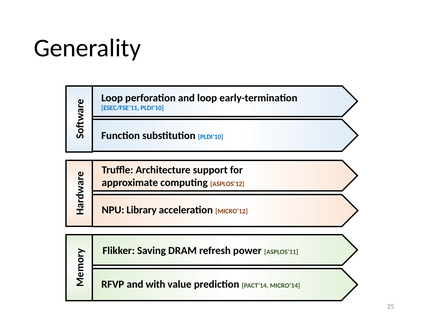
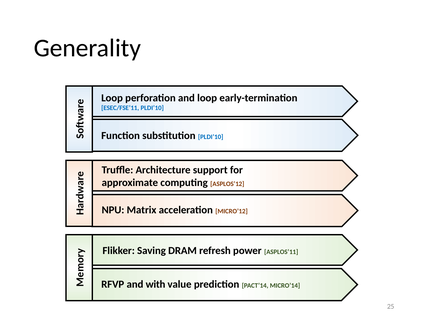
Library: Library -> Matrix
